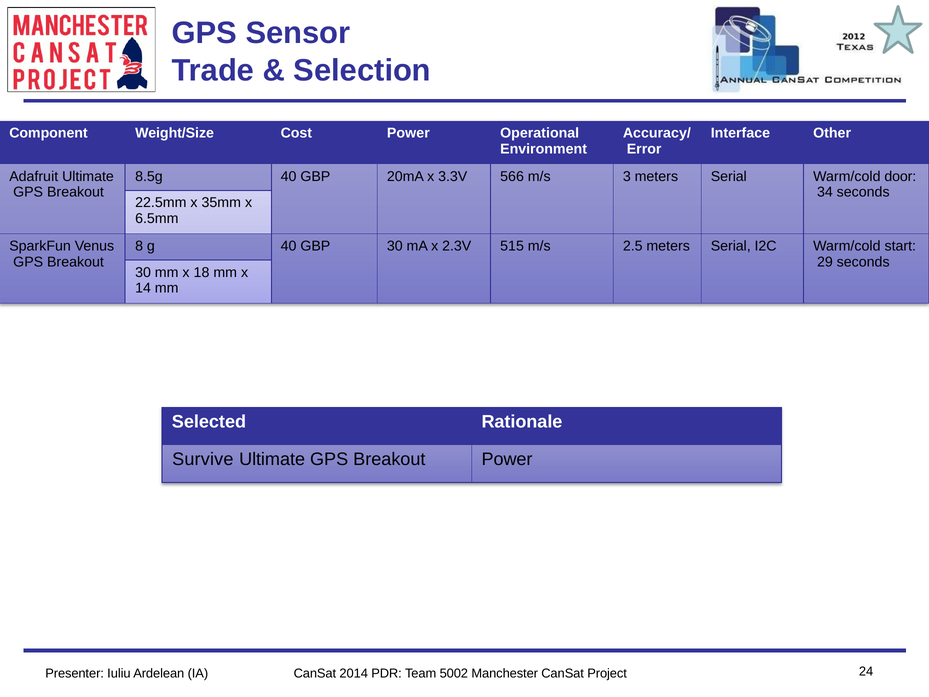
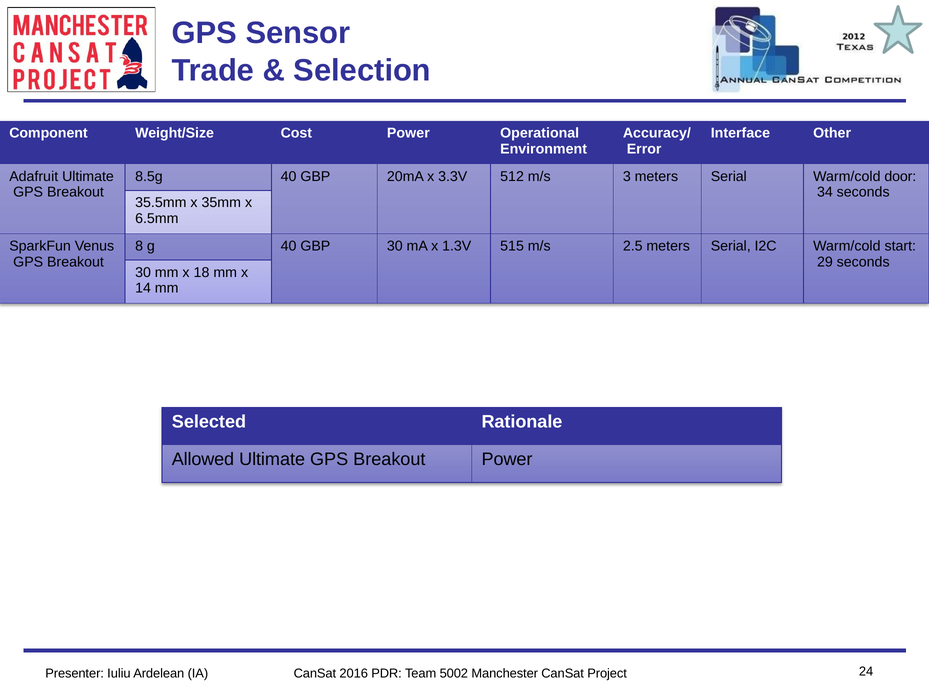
566: 566 -> 512
22.5mm: 22.5mm -> 35.5mm
2.3V: 2.3V -> 1.3V
Survive: Survive -> Allowed
2014: 2014 -> 2016
